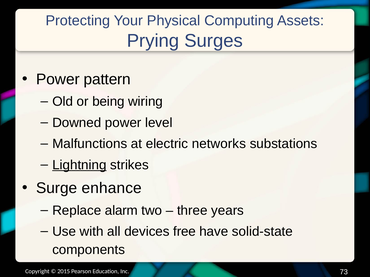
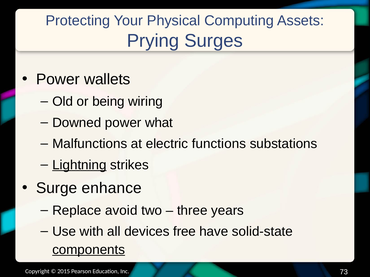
pattern: pattern -> wallets
level: level -> what
networks: networks -> functions
alarm: alarm -> avoid
components underline: none -> present
